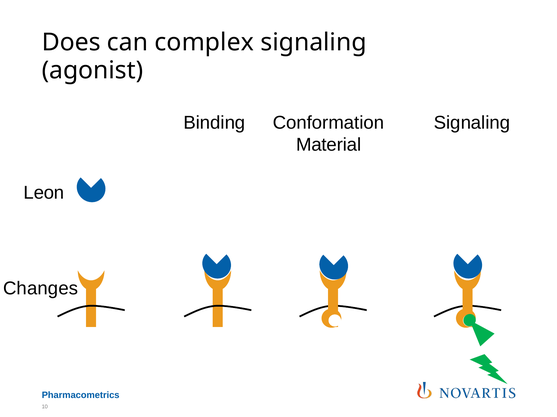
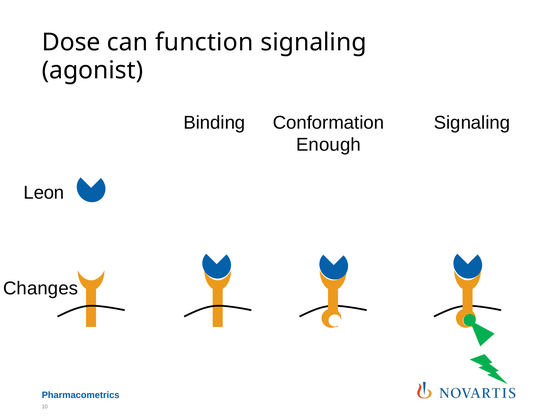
Does: Does -> Dose
complex: complex -> function
Material: Material -> Enough
